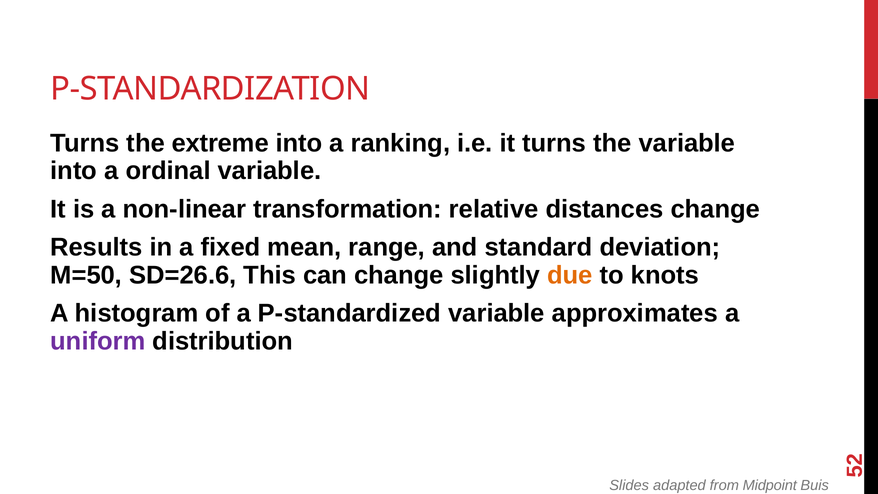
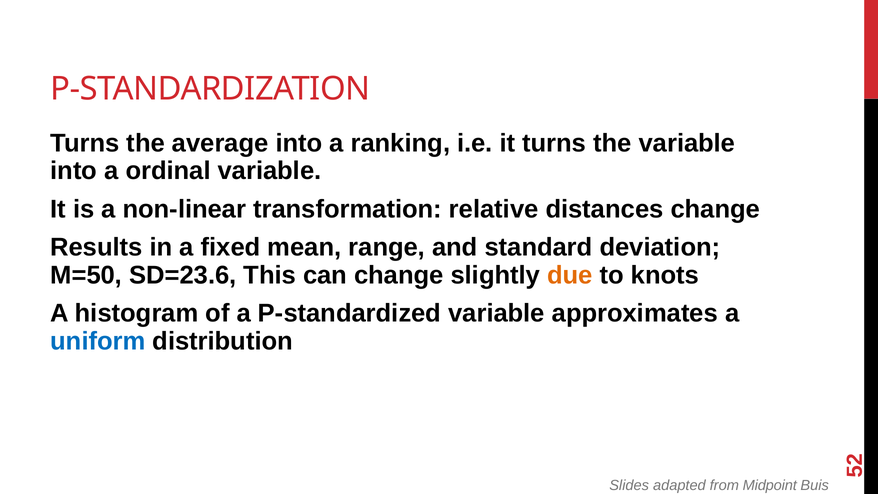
extreme: extreme -> average
SD=26.6: SD=26.6 -> SD=23.6
uniform colour: purple -> blue
